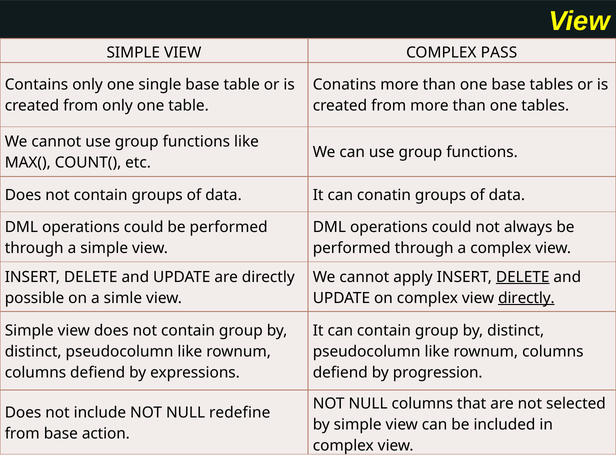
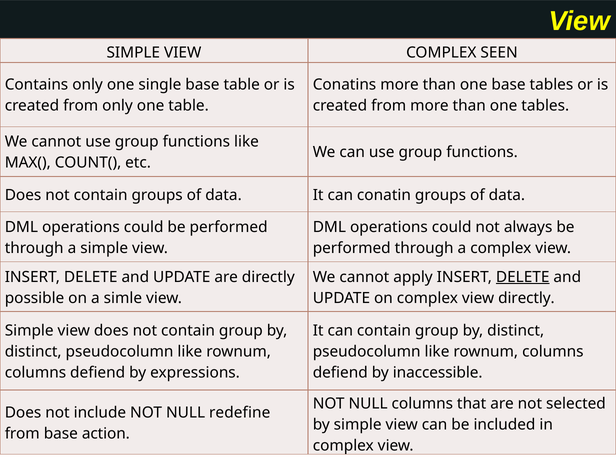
PASS: PASS -> SEEN
directly at (526, 298) underline: present -> none
progression: progression -> inaccessible
